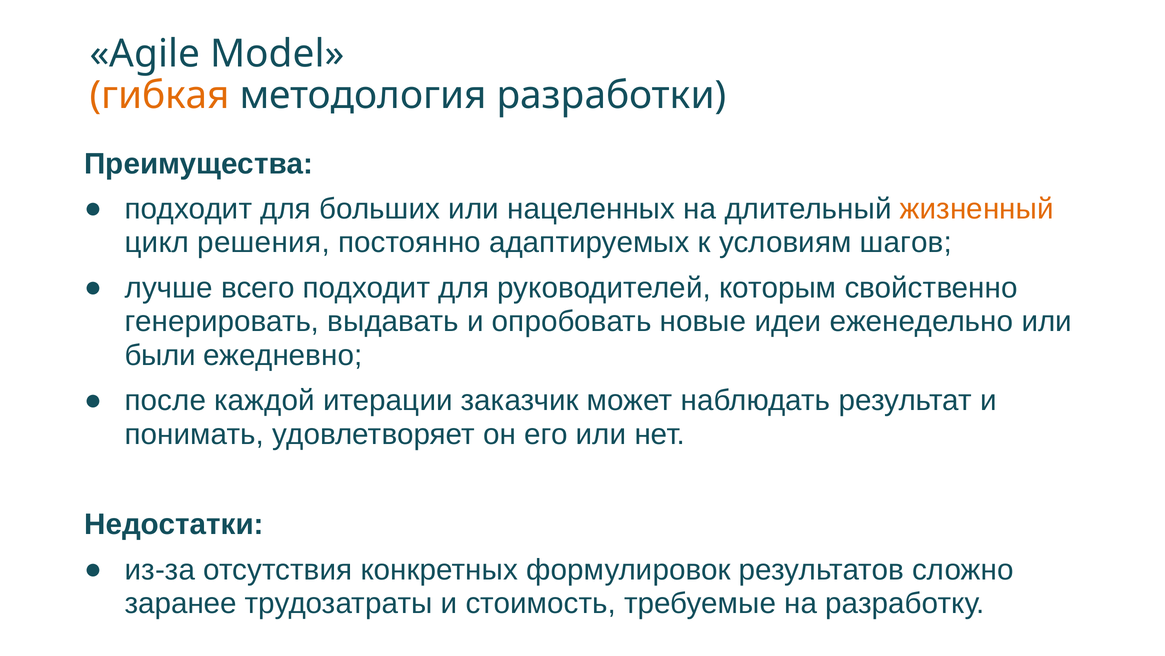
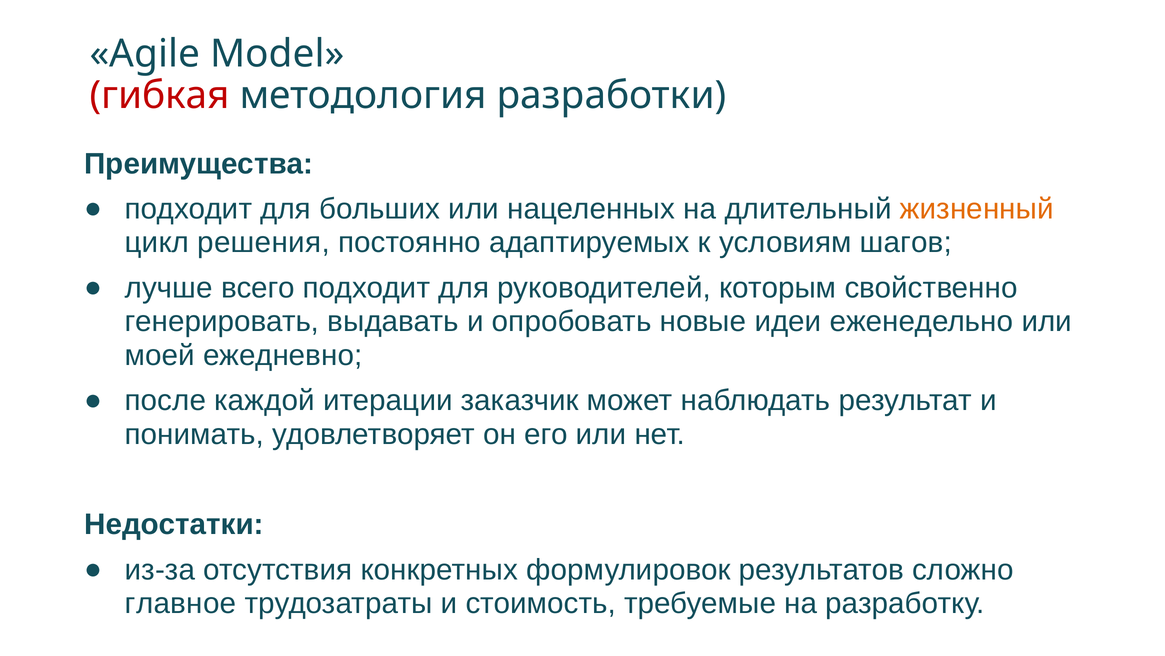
гибкая colour: orange -> red
были: были -> моей
заранее: заранее -> главное
